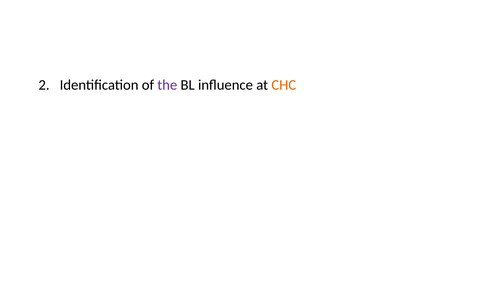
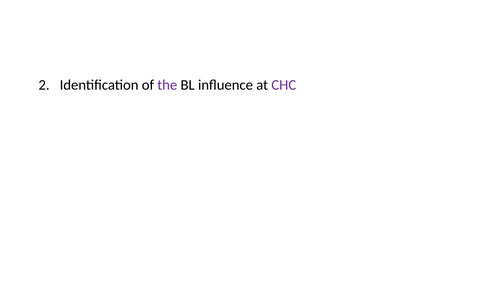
CHC colour: orange -> purple
